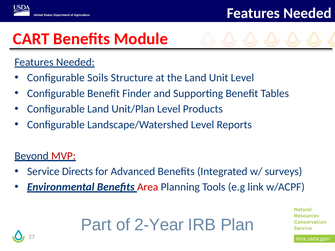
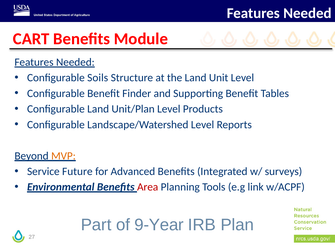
MVP colour: red -> orange
Directs: Directs -> Future
2-Year: 2-Year -> 9-Year
